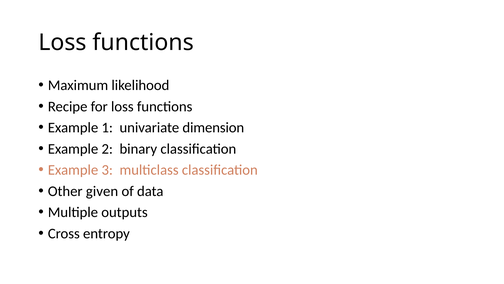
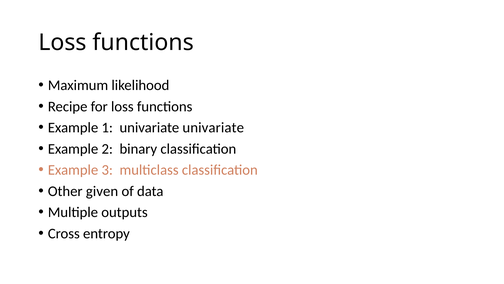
univariate dimension: dimension -> univariate
